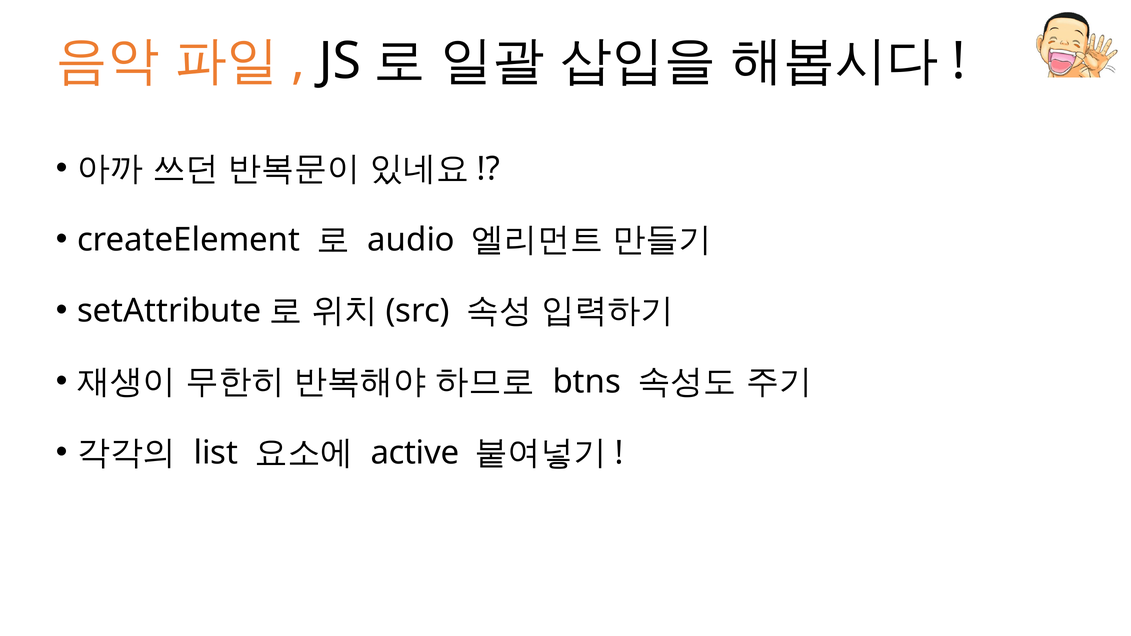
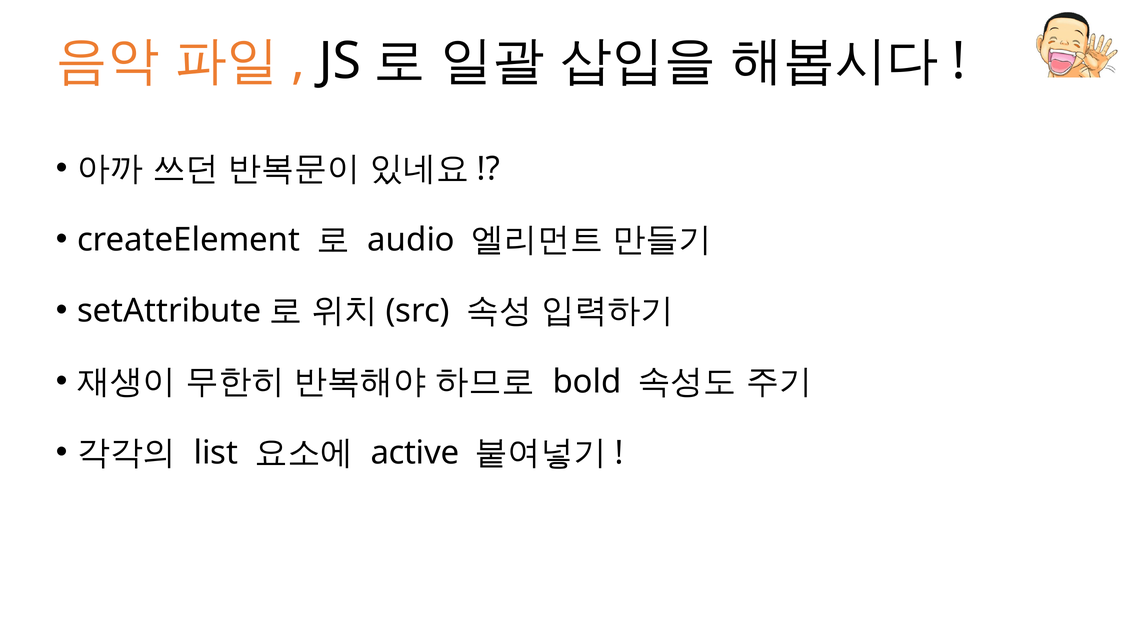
btns: btns -> bold
